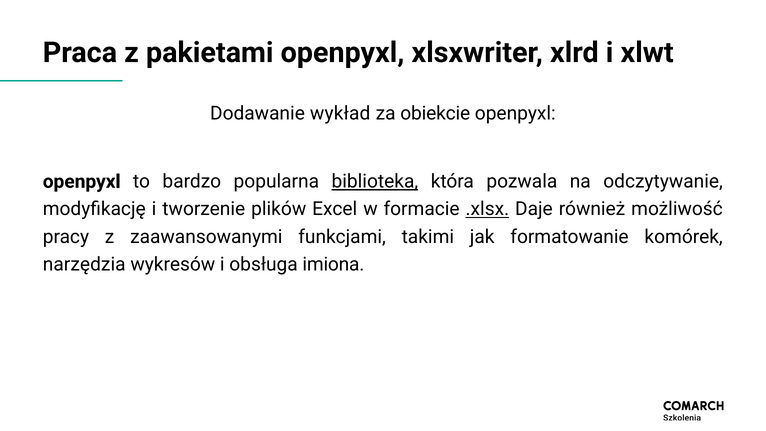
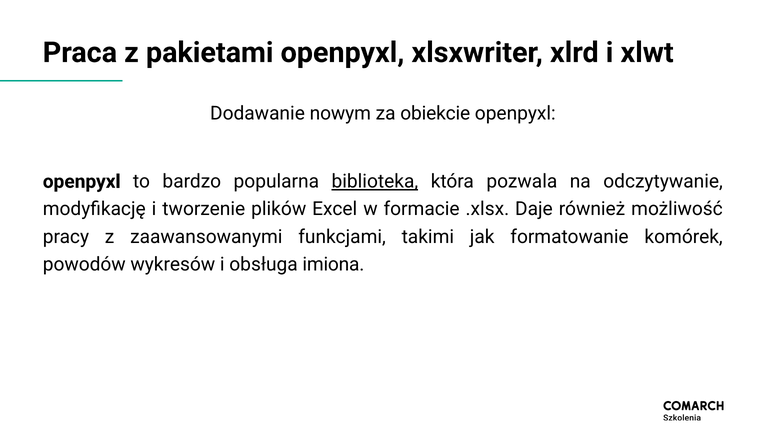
wykład: wykład -> nowym
.xlsx underline: present -> none
narzędzia: narzędzia -> powodów
